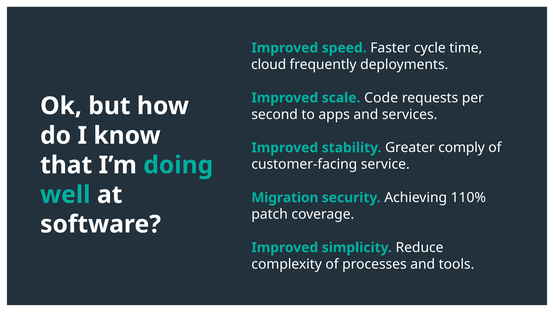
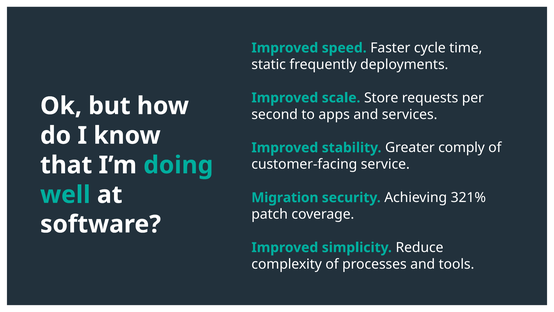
cloud: cloud -> static
Code: Code -> Store
110%: 110% -> 321%
